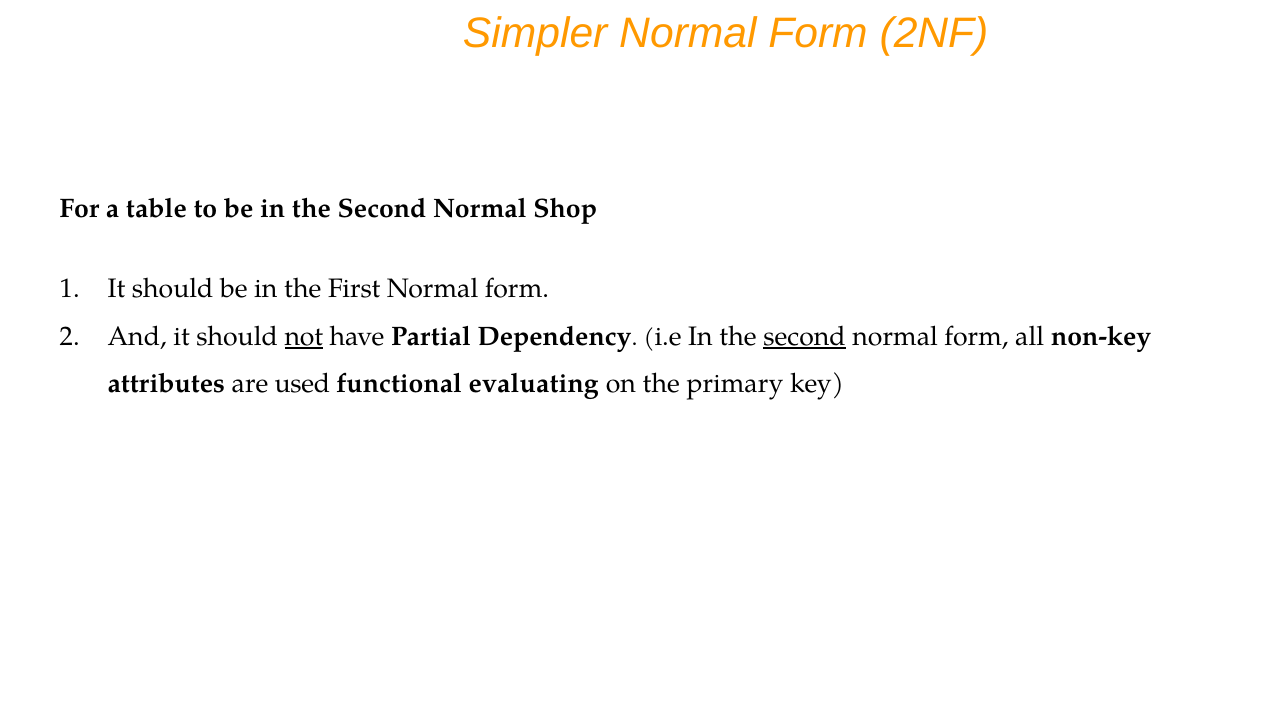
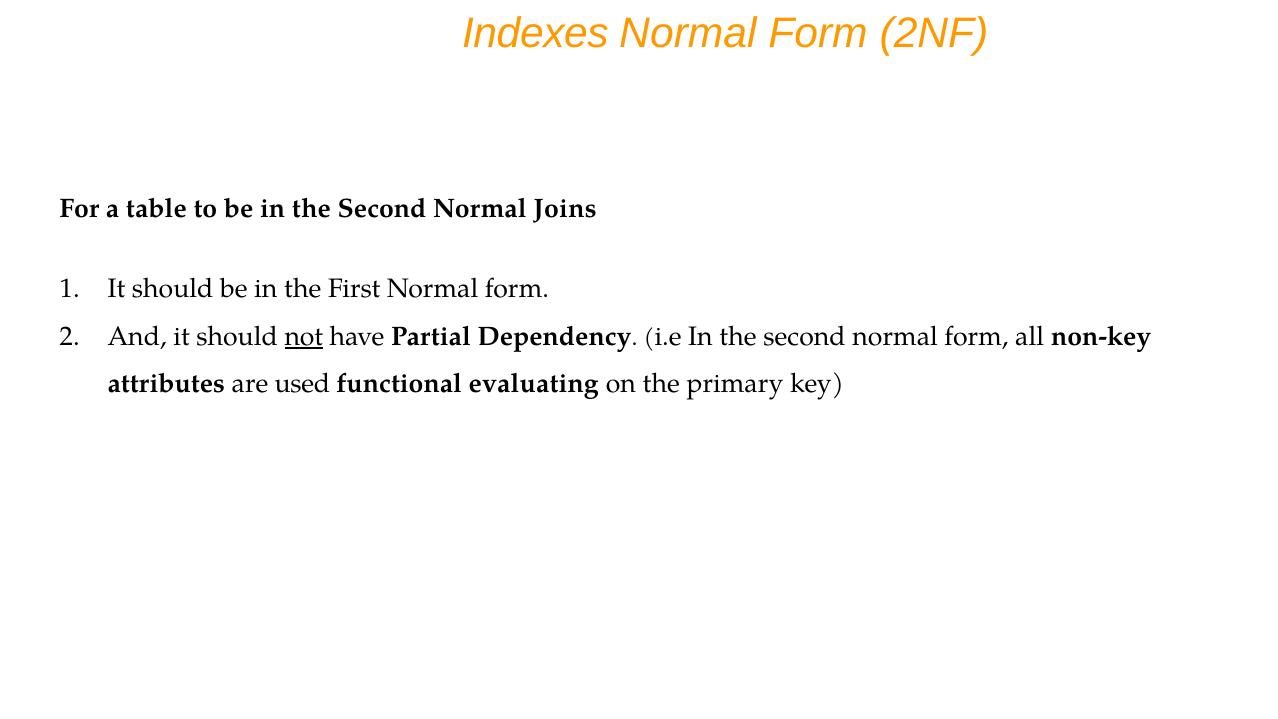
Simpler: Simpler -> Indexes
Shop: Shop -> Joins
second at (805, 336) underline: present -> none
